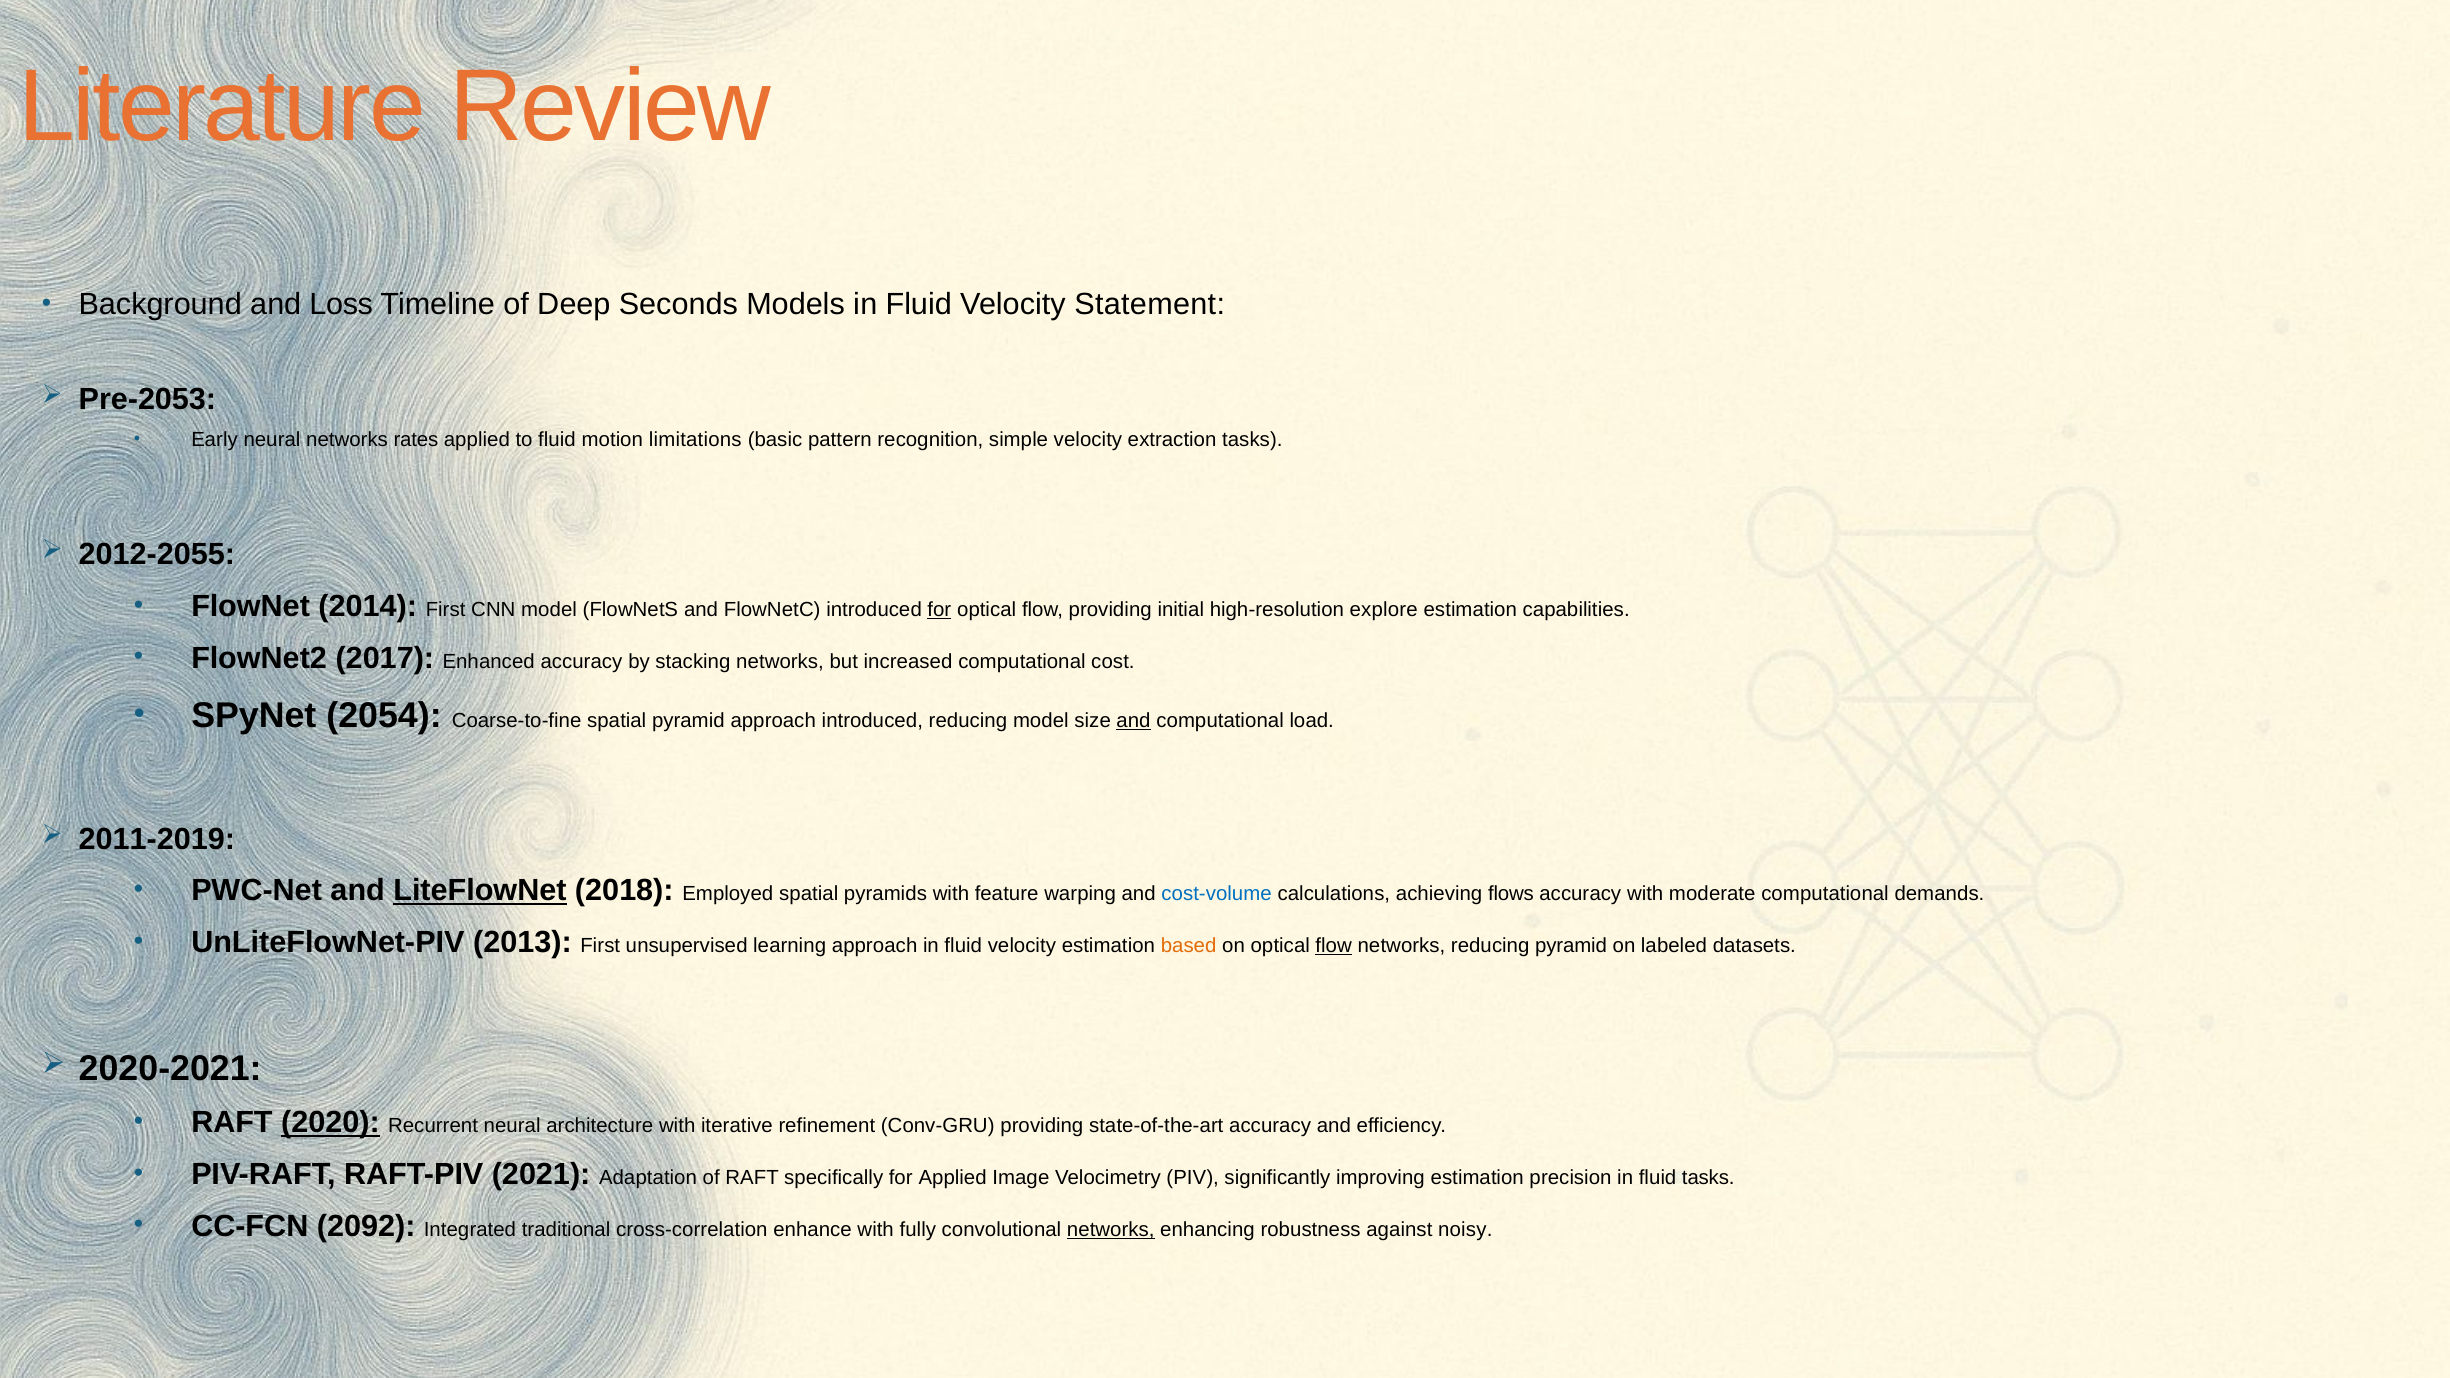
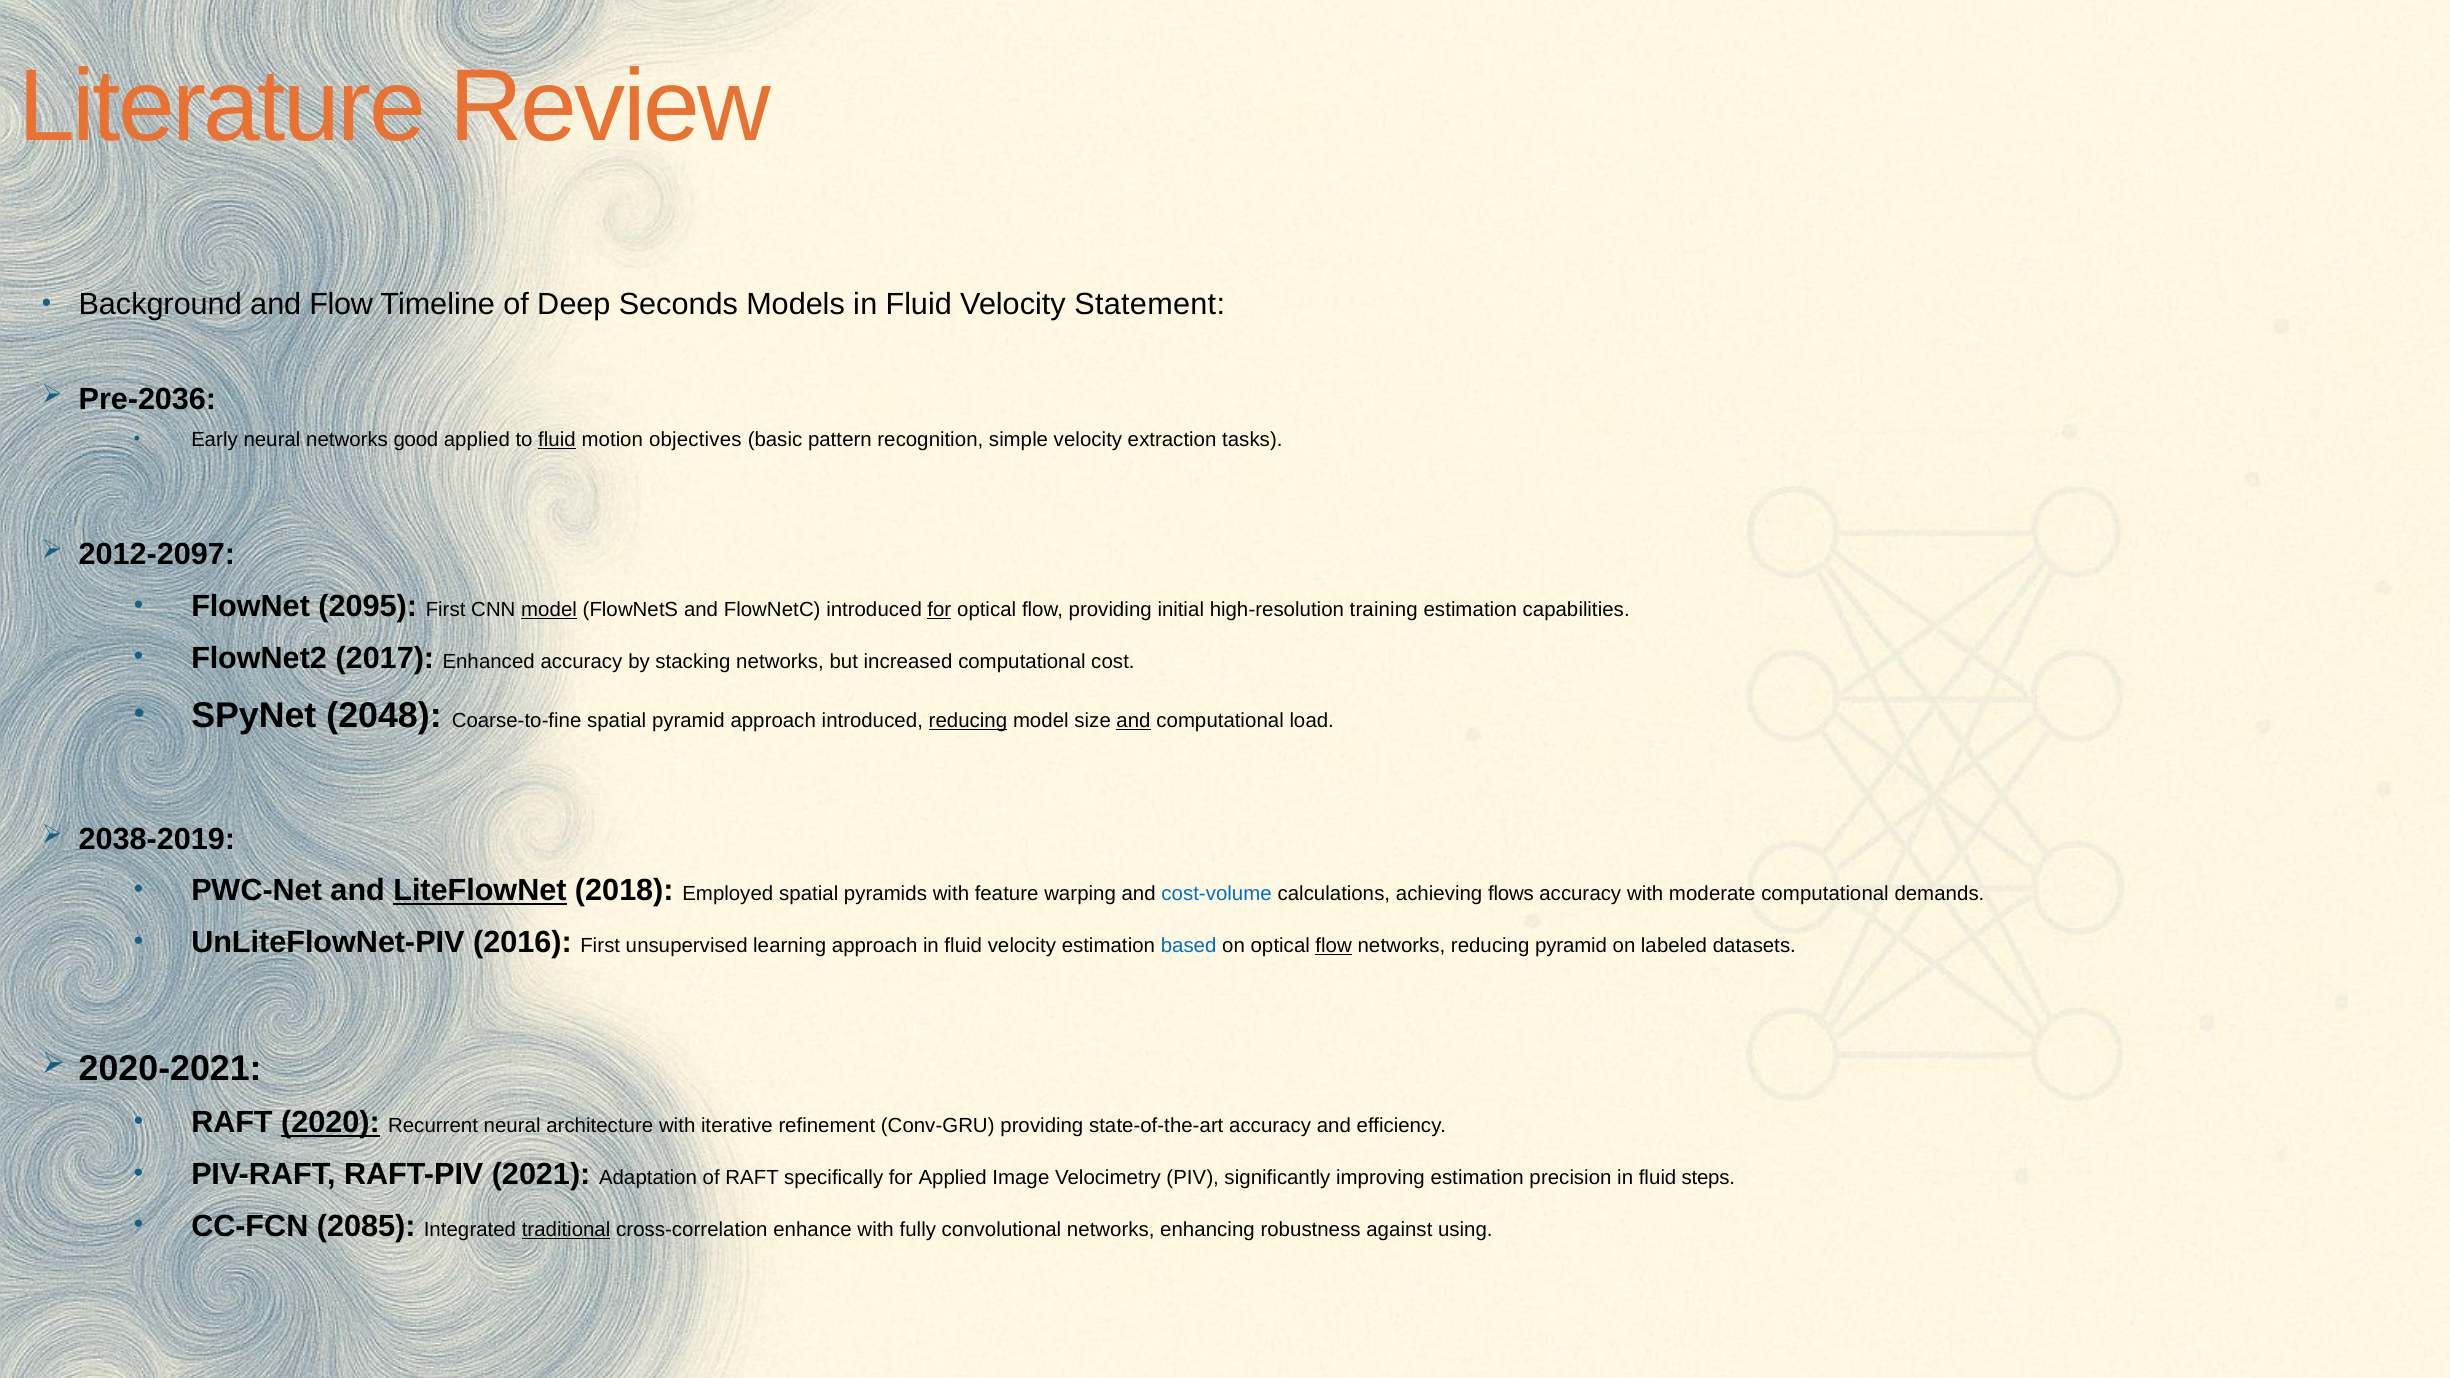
and Loss: Loss -> Flow
Pre-2053: Pre-2053 -> Pre-2036
rates: rates -> good
fluid at (557, 439) underline: none -> present
limitations: limitations -> objectives
2012-2055: 2012-2055 -> 2012-2097
2014: 2014 -> 2095
model at (549, 610) underline: none -> present
explore: explore -> training
2054: 2054 -> 2048
reducing at (968, 721) underline: none -> present
2011-2019: 2011-2019 -> 2038-2019
2013: 2013 -> 2016
based colour: orange -> blue
fluid tasks: tasks -> steps
2092: 2092 -> 2085
traditional underline: none -> present
networks at (1111, 1229) underline: present -> none
noisy: noisy -> using
